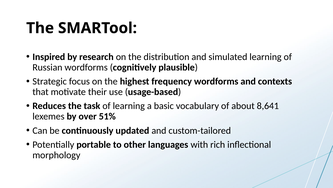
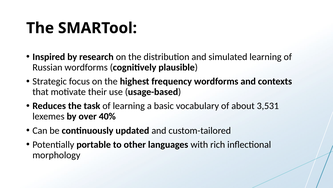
8,641: 8,641 -> 3,531
51%: 51% -> 40%
